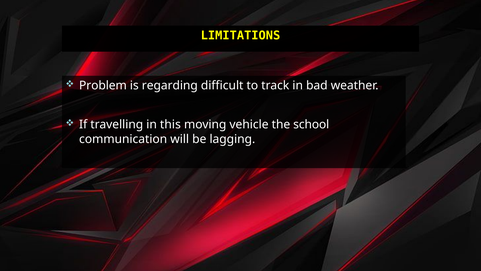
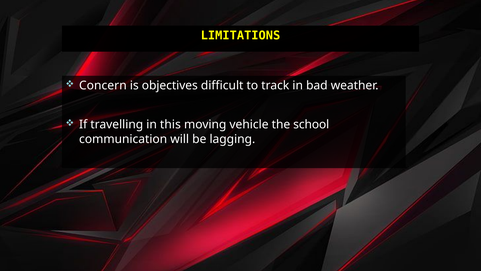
Problem: Problem -> Concern
regarding: regarding -> objectives
